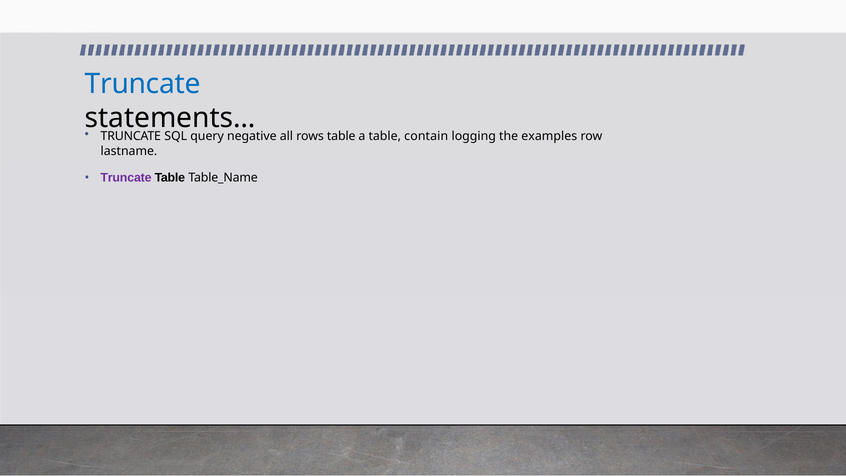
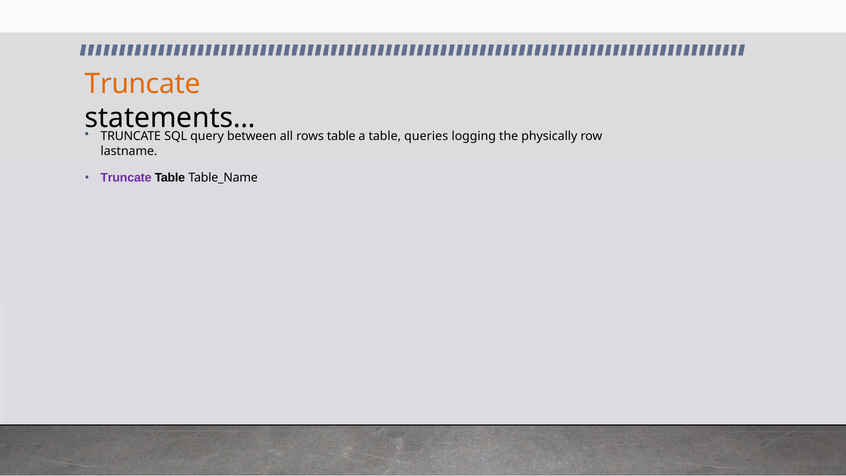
Truncate at (143, 84) colour: blue -> orange
negative: negative -> between
contain: contain -> queries
examples: examples -> physically
